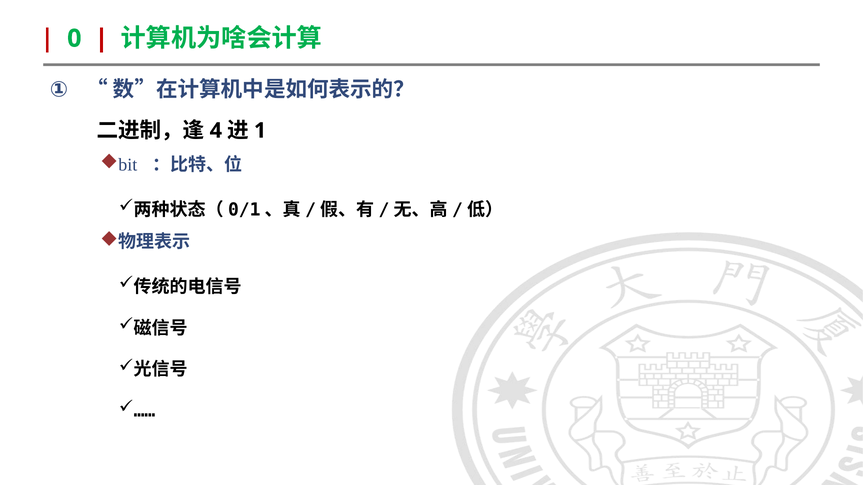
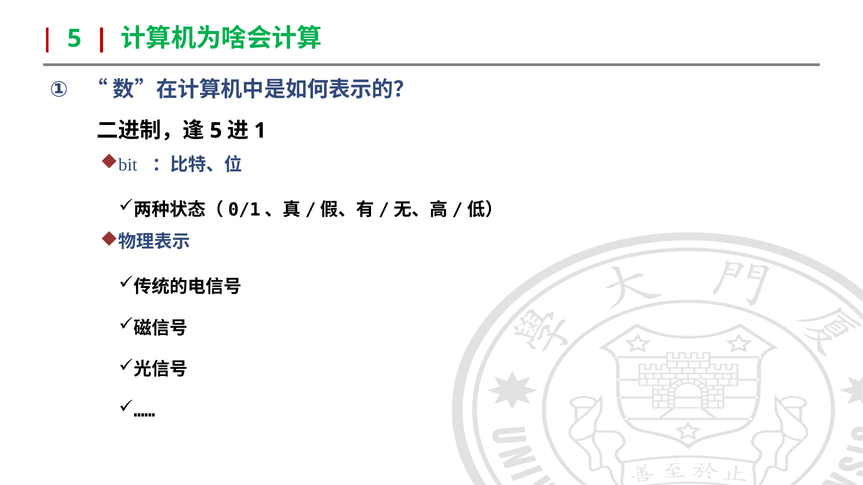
0 at (74, 38): 0 -> 5
4 at (216, 131): 4 -> 5
